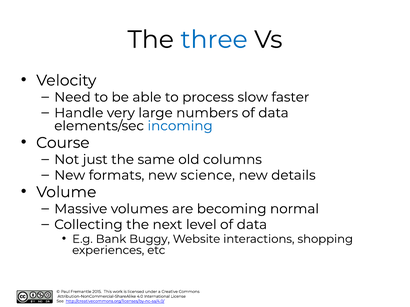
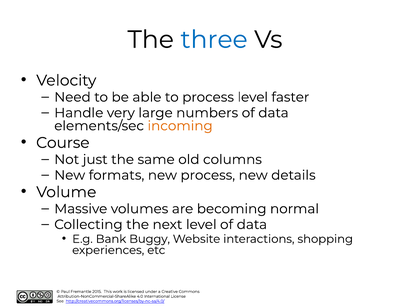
process slow: slow -> level
incoming colour: blue -> orange
new science: science -> process
